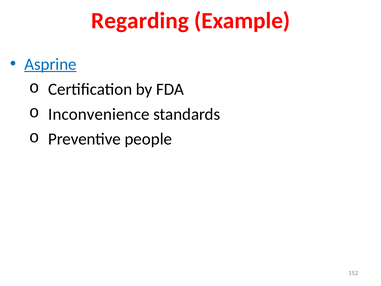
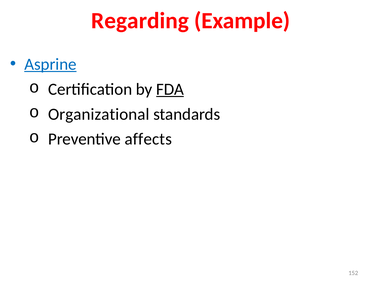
FDA underline: none -> present
Inconvenience: Inconvenience -> Organizational
people: people -> affects
